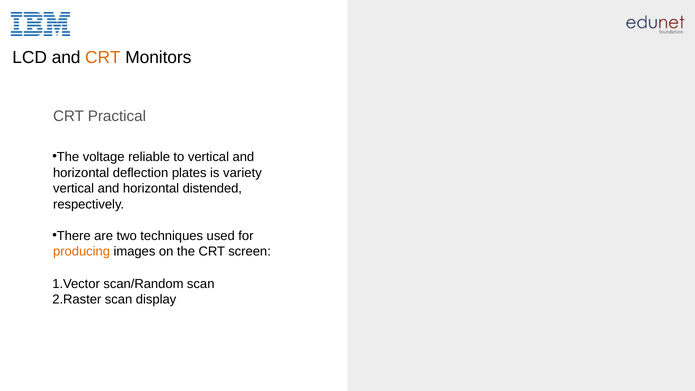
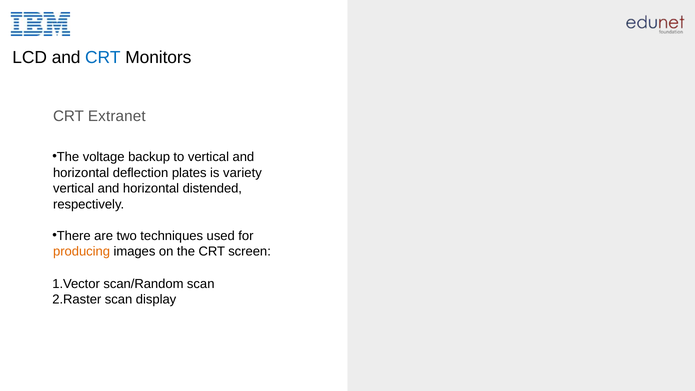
CRT at (103, 57) colour: orange -> blue
Practical: Practical -> Extranet
reliable: reliable -> backup
